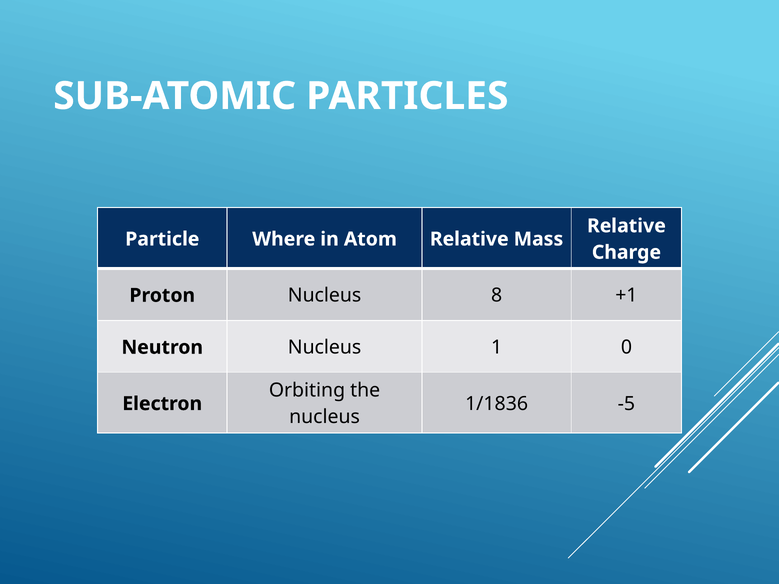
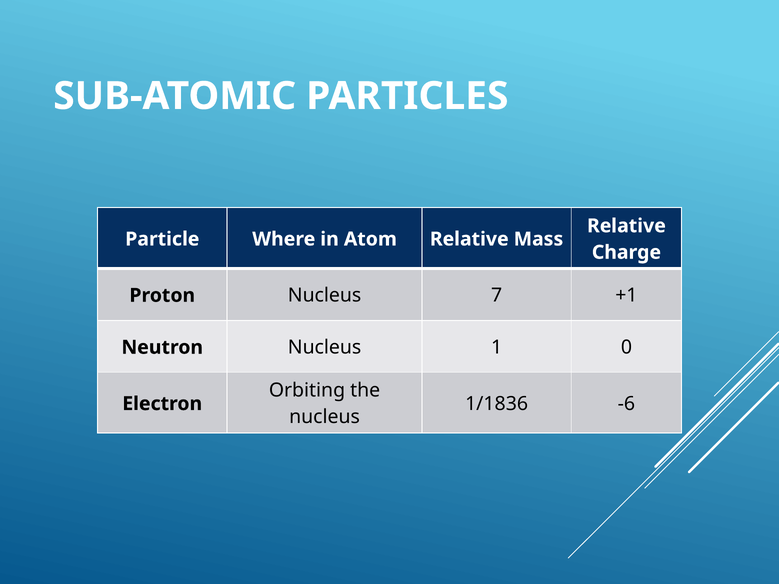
8: 8 -> 7
-5: -5 -> -6
